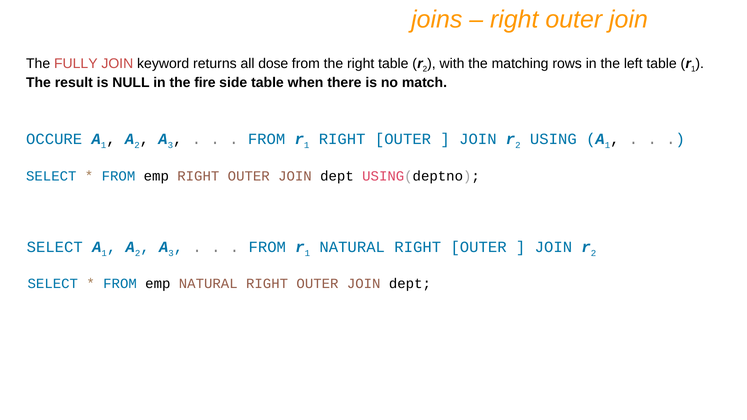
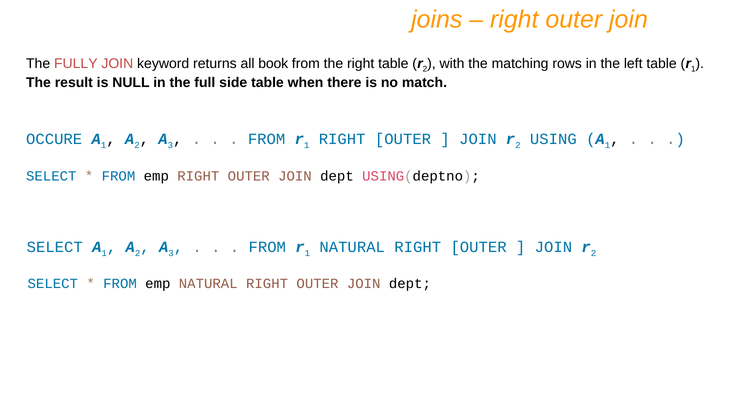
dose: dose -> book
fire: fire -> full
